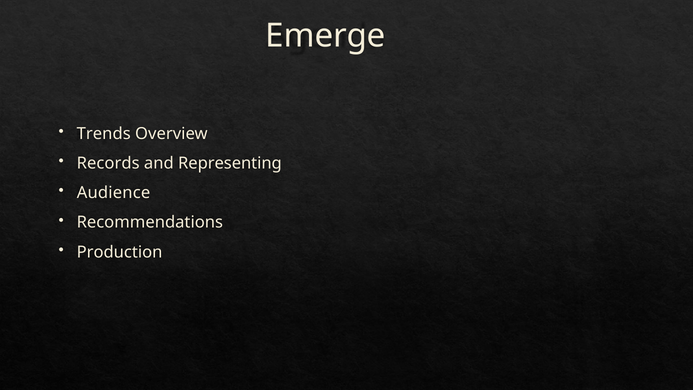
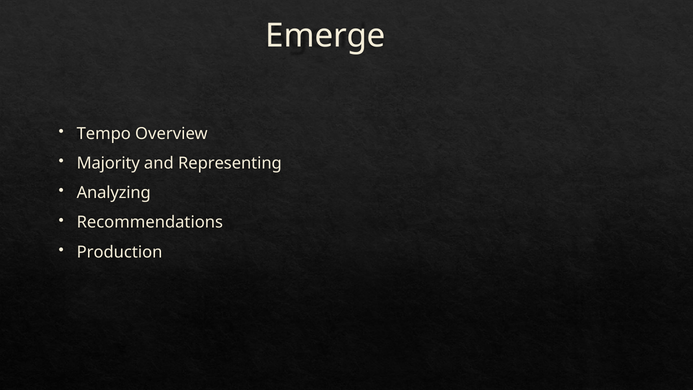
Trends: Trends -> Tempo
Records: Records -> Majority
Audience: Audience -> Analyzing
